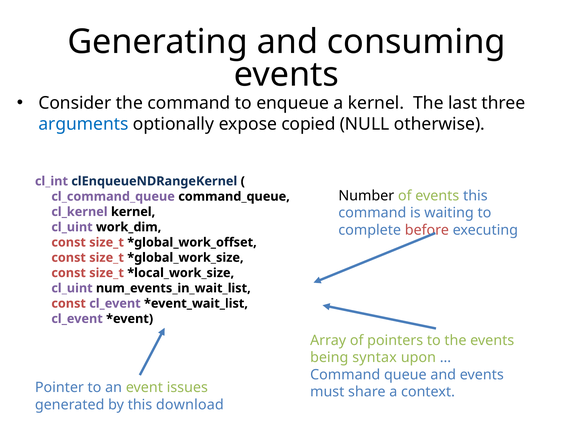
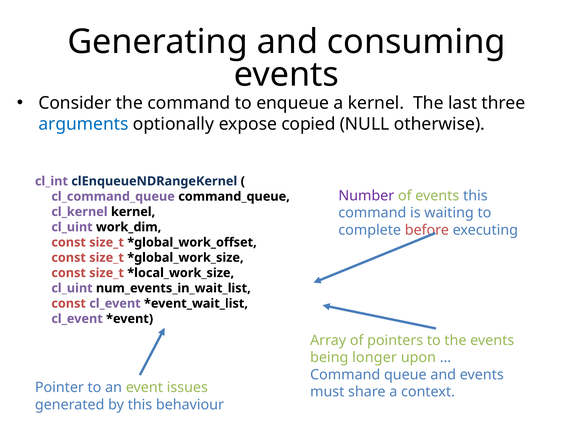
Number colour: black -> purple
syntax: syntax -> longer
download: download -> behaviour
